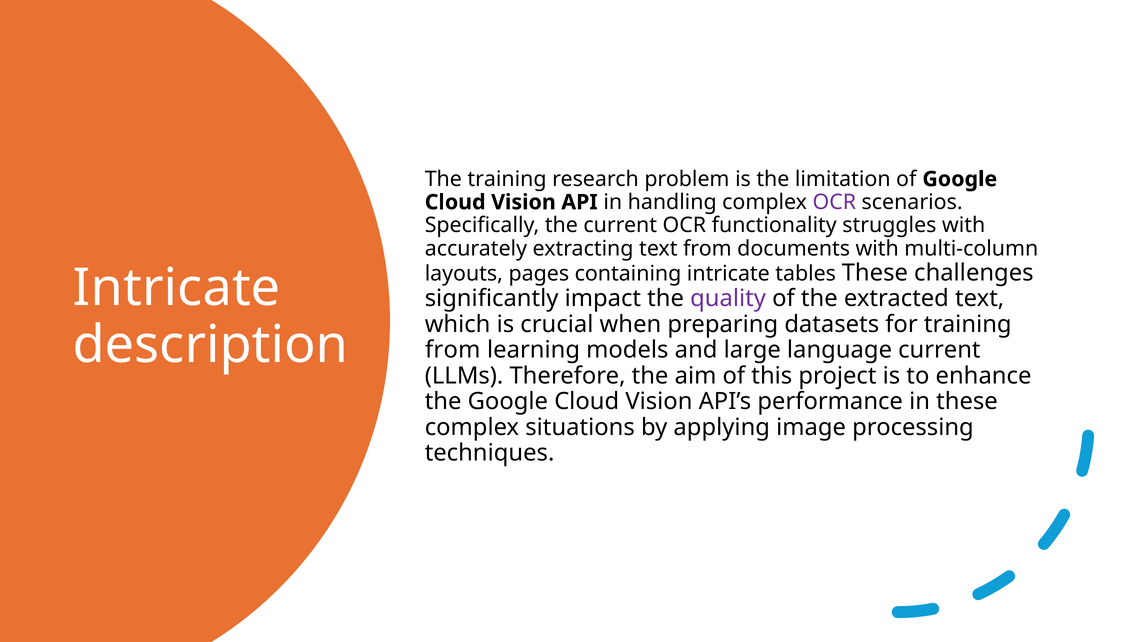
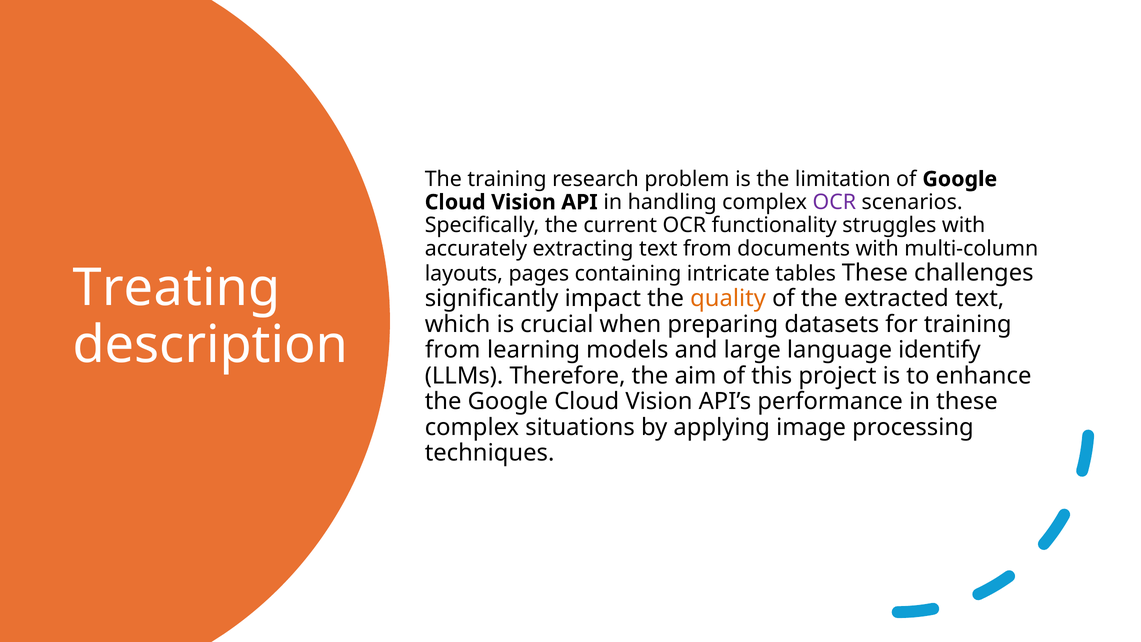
Intricate at (177, 288): Intricate -> Treating
quality colour: purple -> orange
language current: current -> identify
